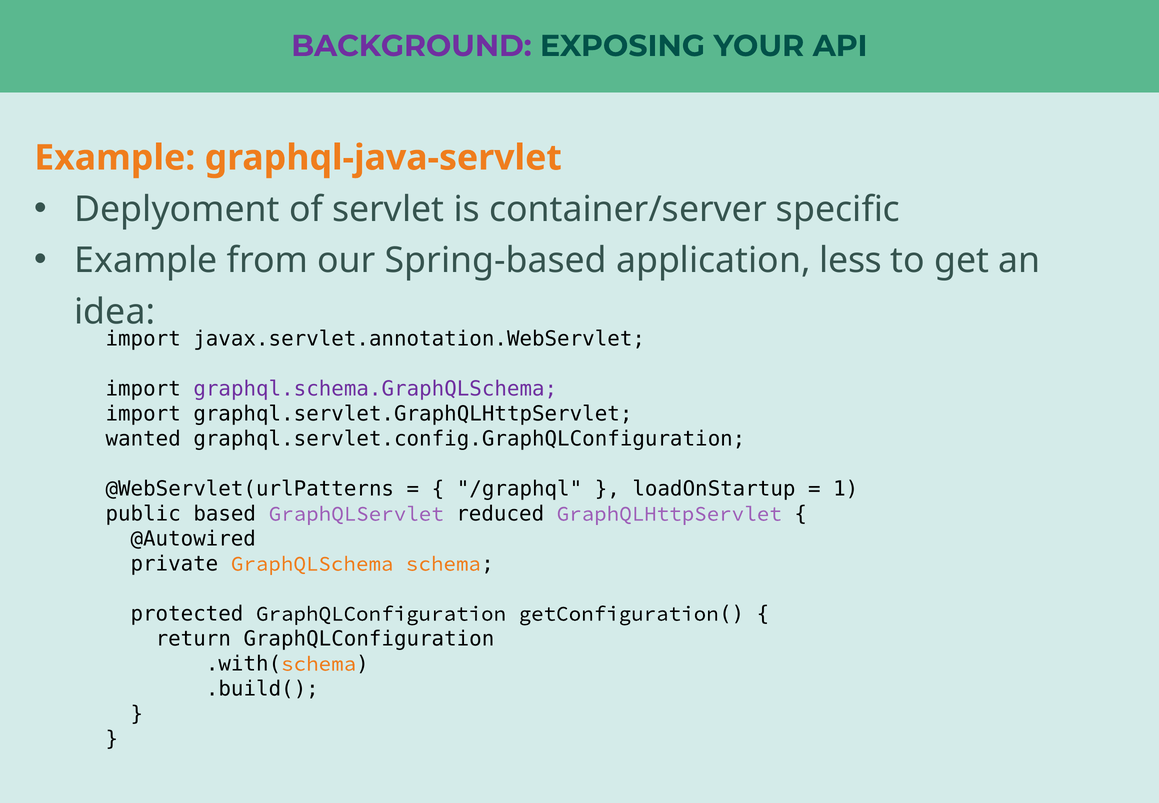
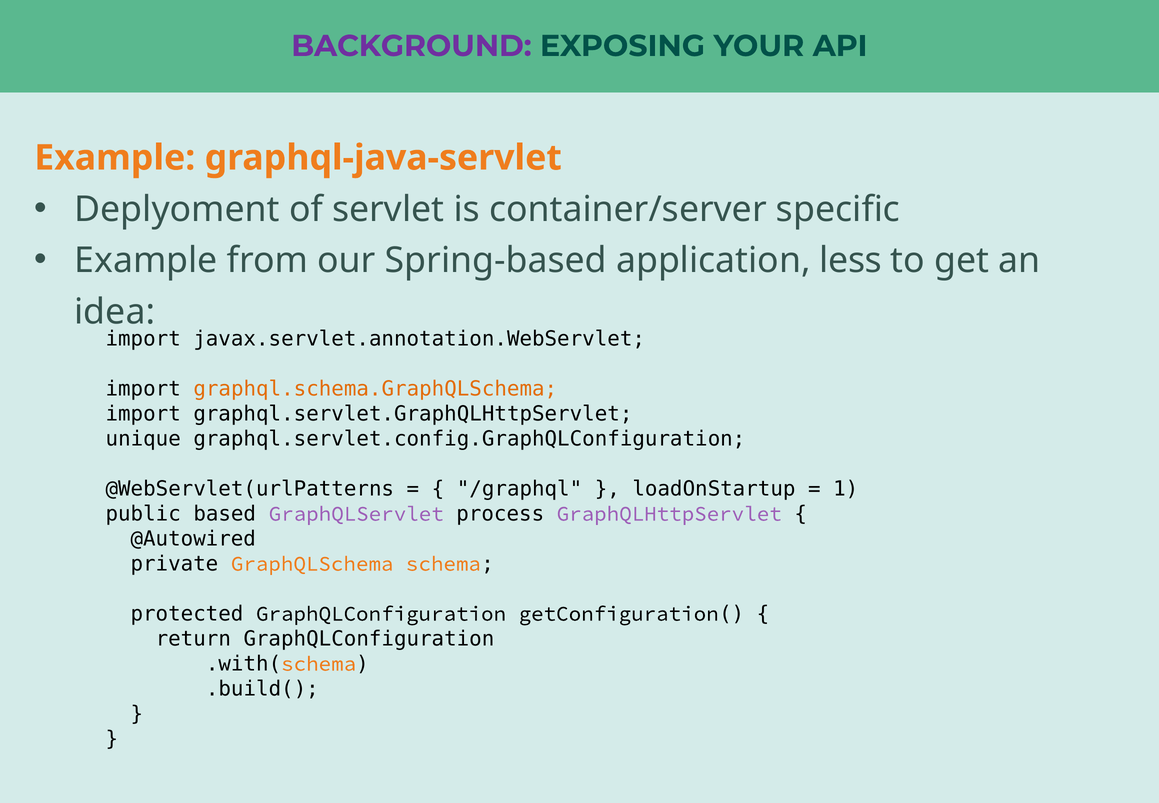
graphql.schema.GraphQLSchema colour: purple -> orange
wanted: wanted -> unique
reduced: reduced -> process
